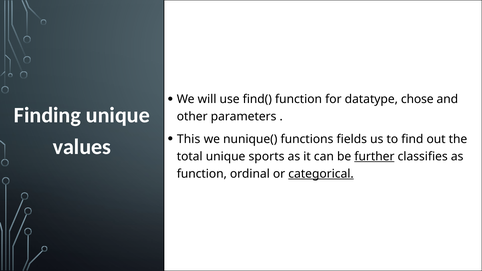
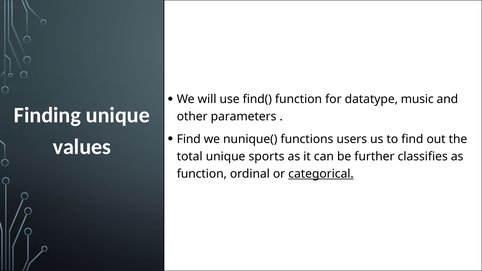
chose: chose -> music
This at (189, 139): This -> Find
fields: fields -> users
further underline: present -> none
